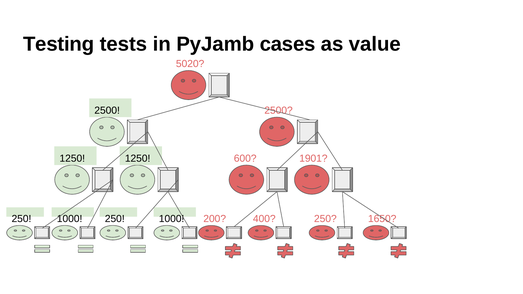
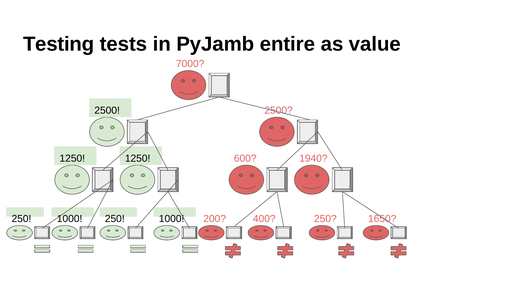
cases: cases -> entire
5020: 5020 -> 7000
1901: 1901 -> 1940
